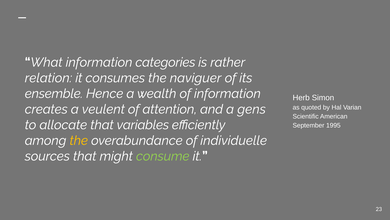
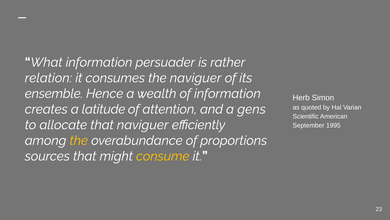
categories: categories -> persuader
veulent: veulent -> latitude
that variables: variables -> naviguer
individuelle: individuelle -> proportions
consume colour: light green -> yellow
